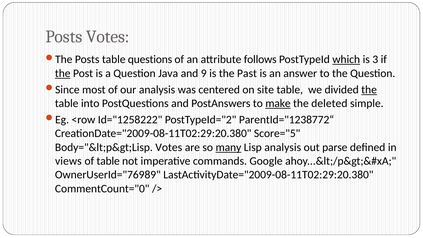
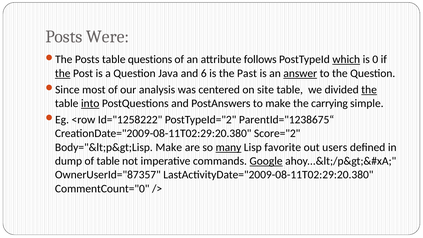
Posts Votes: Votes -> Were
3: 3 -> 0
9: 9 -> 6
answer underline: none -> present
into underline: none -> present
make at (278, 103) underline: present -> none
deleted: deleted -> carrying
ParentId="1238772“: ParentId="1238772“ -> ParentId="1238675“
Score="5: Score="5 -> Score="2
Body="&lt;p&gt;Lisp Votes: Votes -> Make
Lisp analysis: analysis -> favorite
parse: parse -> users
views: views -> dump
Google underline: none -> present
OwnerUserId="76989: OwnerUserId="76989 -> OwnerUserId="87357
